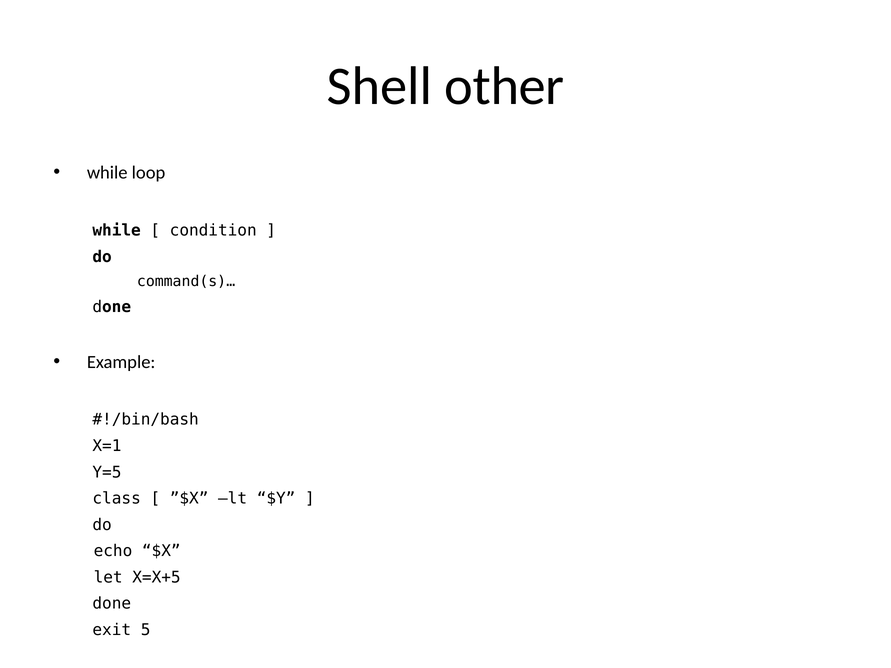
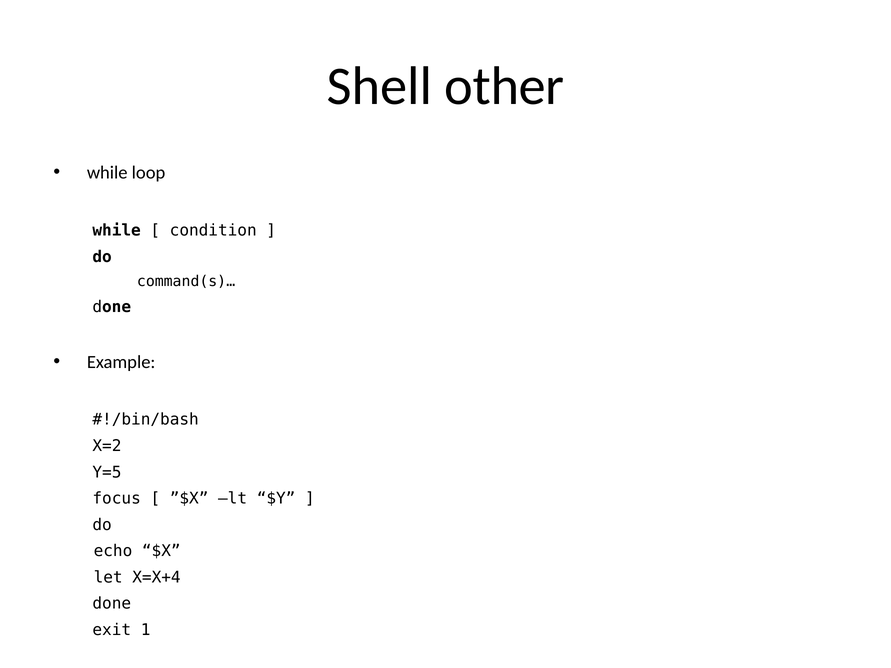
X=1: X=1 -> X=2
class: class -> focus
X=X+5: X=X+5 -> X=X+4
5: 5 -> 1
